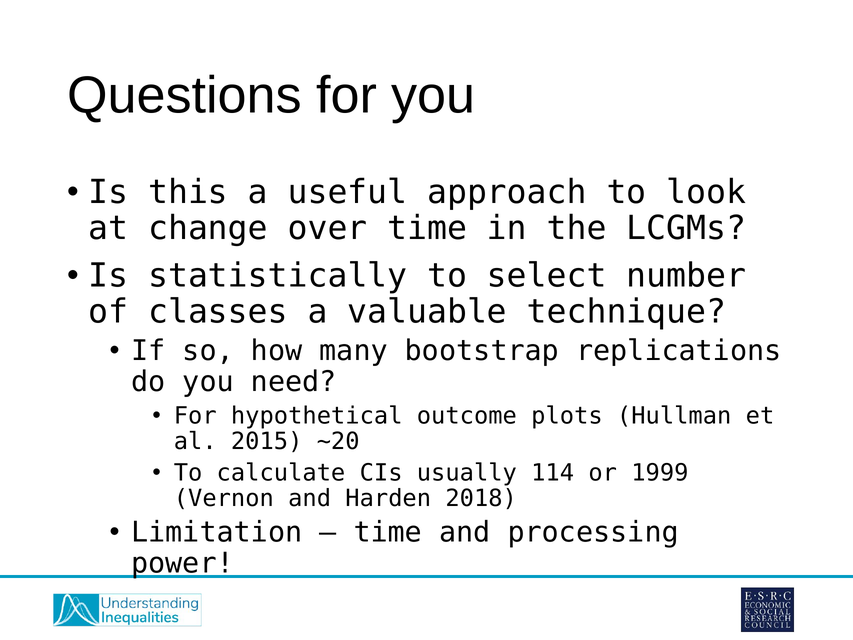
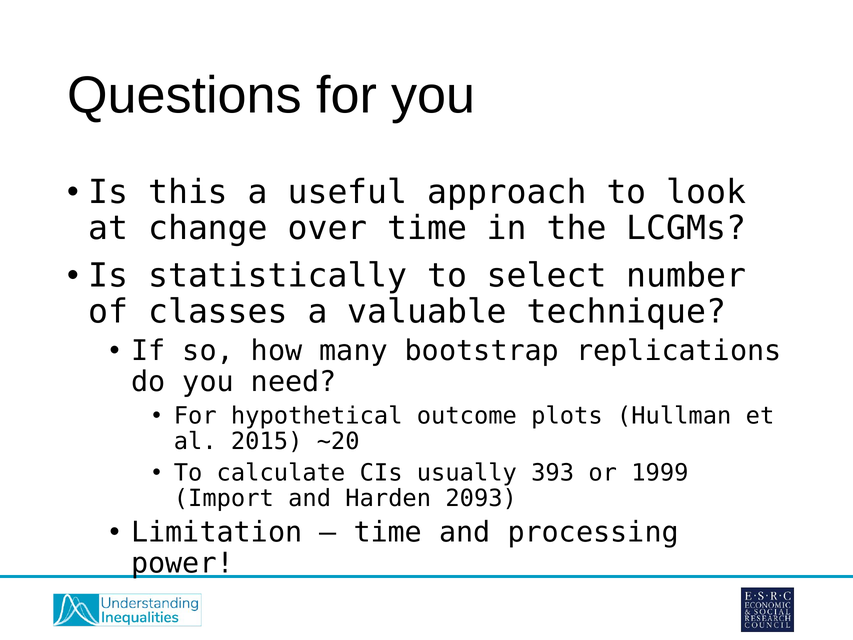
114: 114 -> 393
Vernon: Vernon -> Import
2018: 2018 -> 2093
